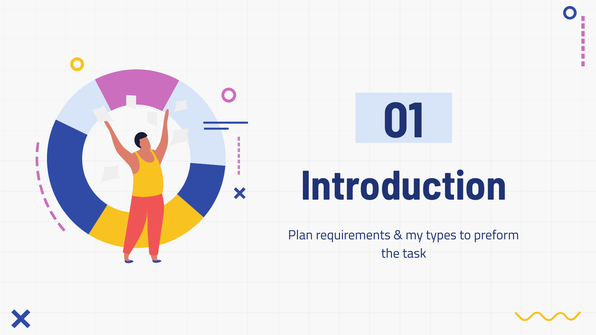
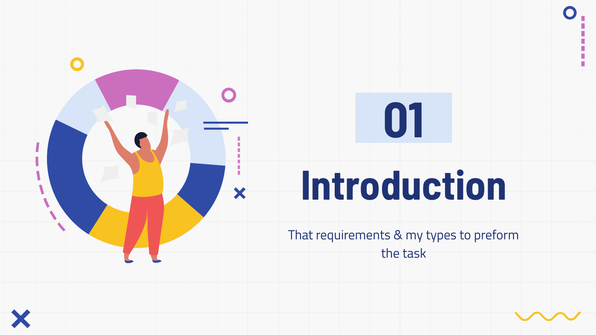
Plan: Plan -> That
